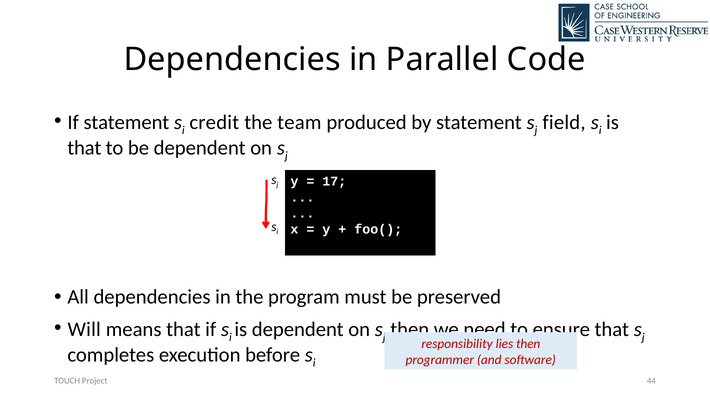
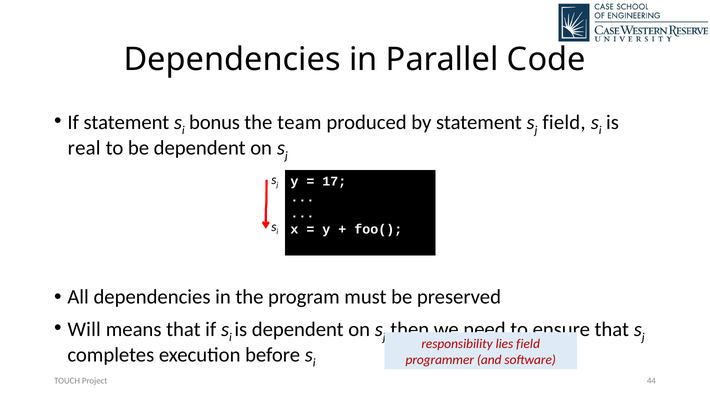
credit: credit -> bonus
that at (84, 148): that -> real
lies then: then -> field
